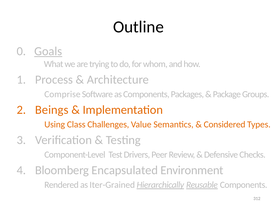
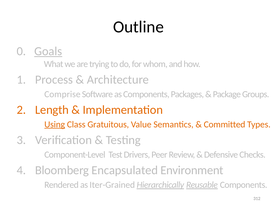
Beings: Beings -> Length
Using underline: none -> present
Challenges: Challenges -> Gratuitous
Considered: Considered -> Committed
